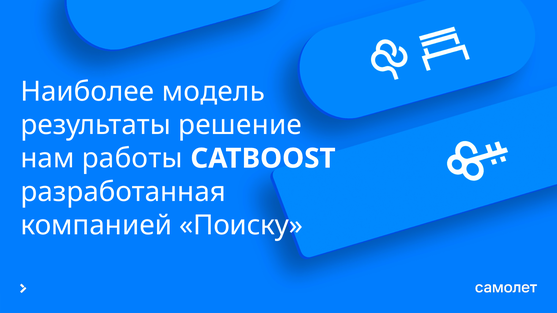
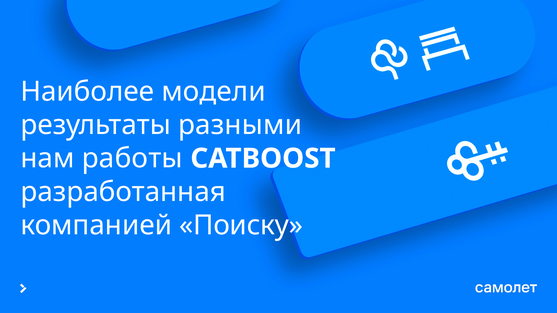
модель: модель -> модели
решение: решение -> разными
